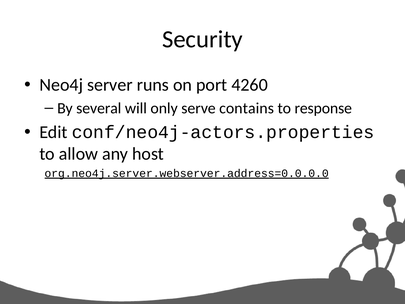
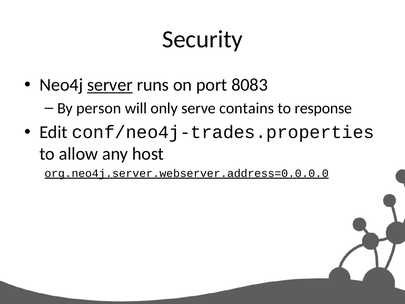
server underline: none -> present
4260: 4260 -> 8083
several: several -> person
conf/neo4j-actors.properties: conf/neo4j-actors.properties -> conf/neo4j-trades.properties
